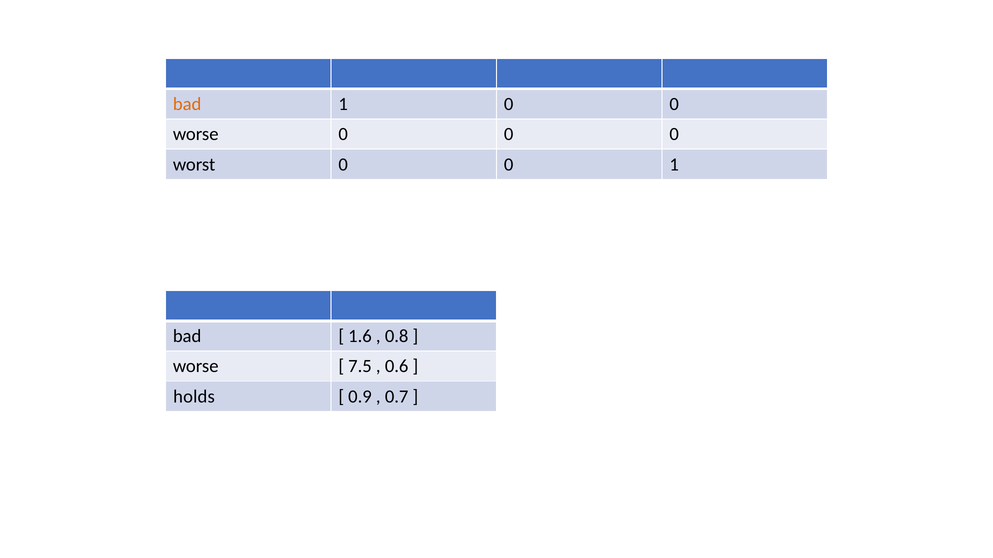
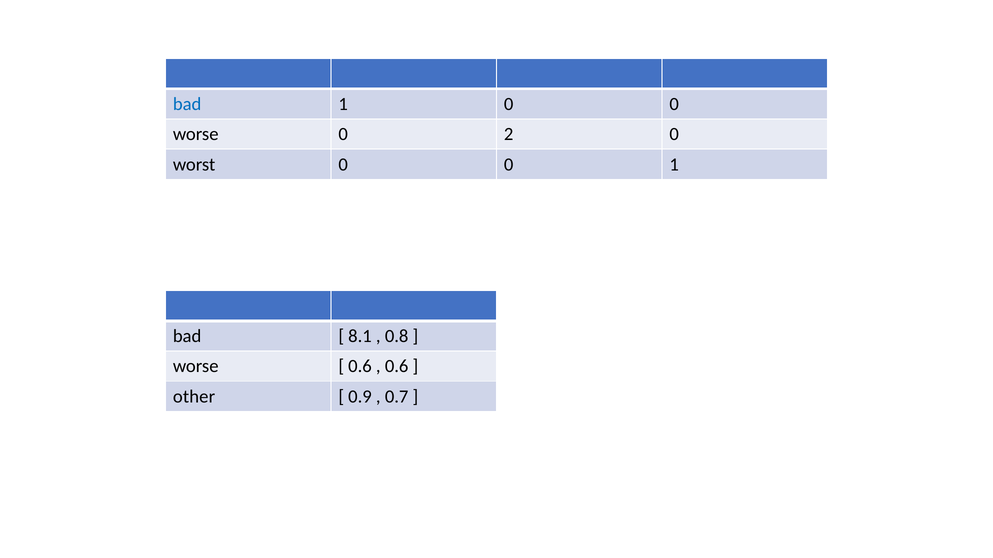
bad at (187, 104) colour: orange -> blue
worse 0 0: 0 -> 2
1.6: 1.6 -> 8.1
7.5 at (360, 367): 7.5 -> 0.6
holds: holds -> other
